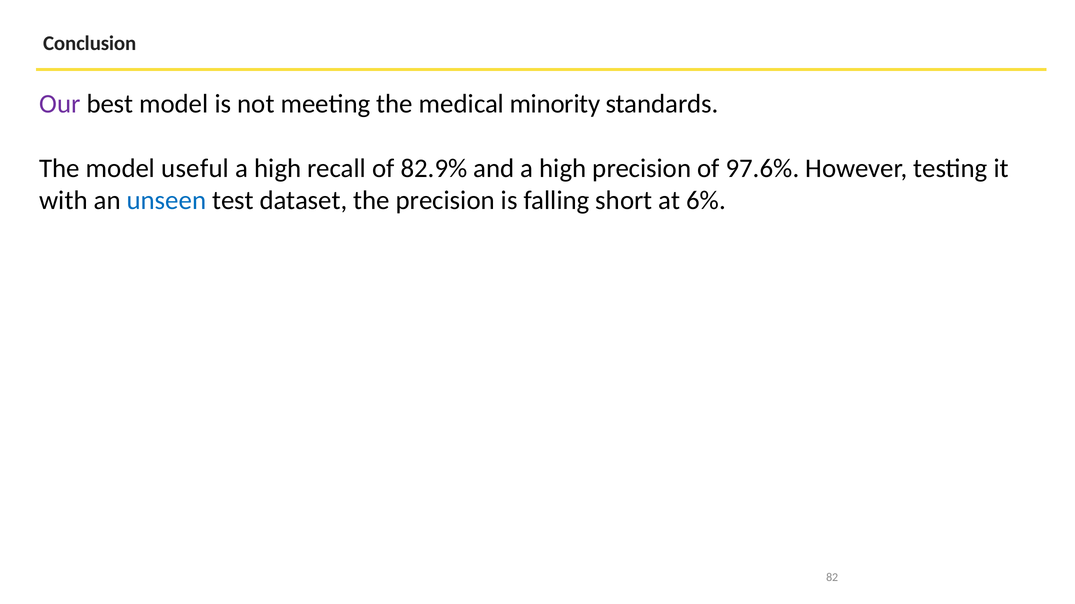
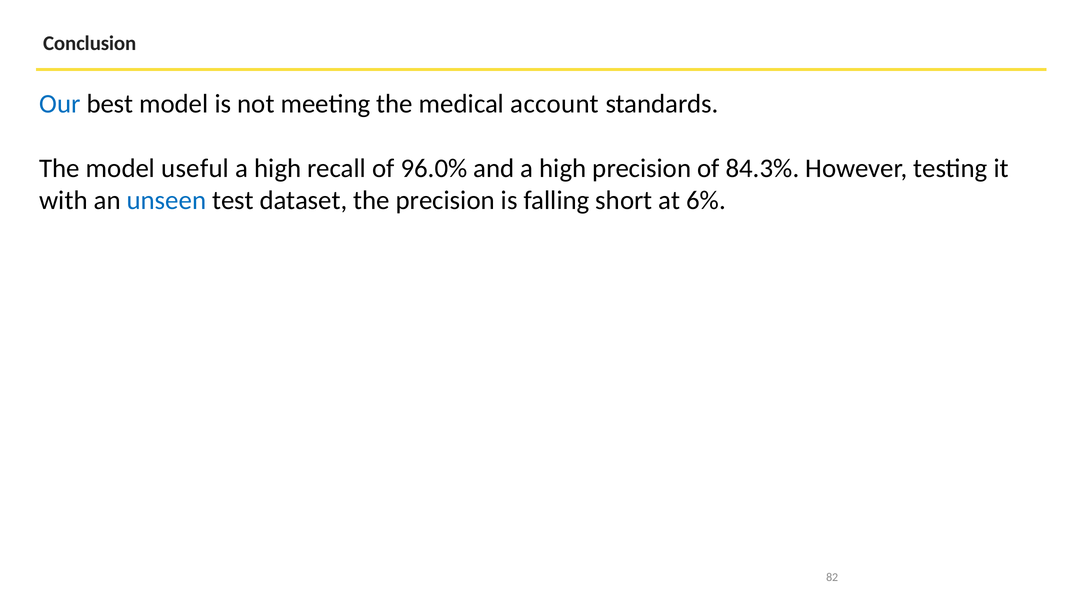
Our colour: purple -> blue
minority: minority -> account
82.9%: 82.9% -> 96.0%
97.6%: 97.6% -> 84.3%
